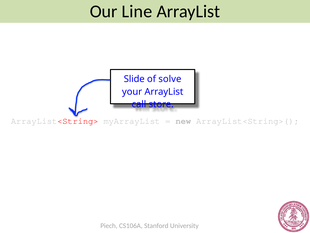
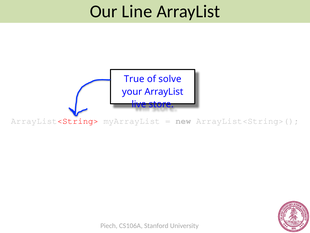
Slide: Slide -> True
call: call -> live
